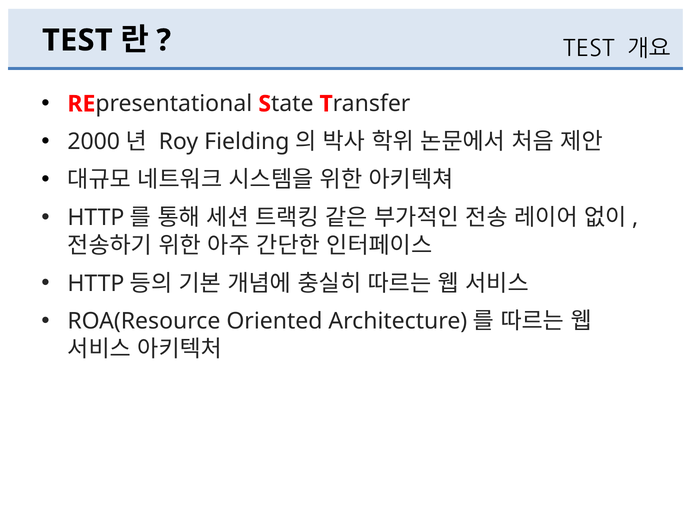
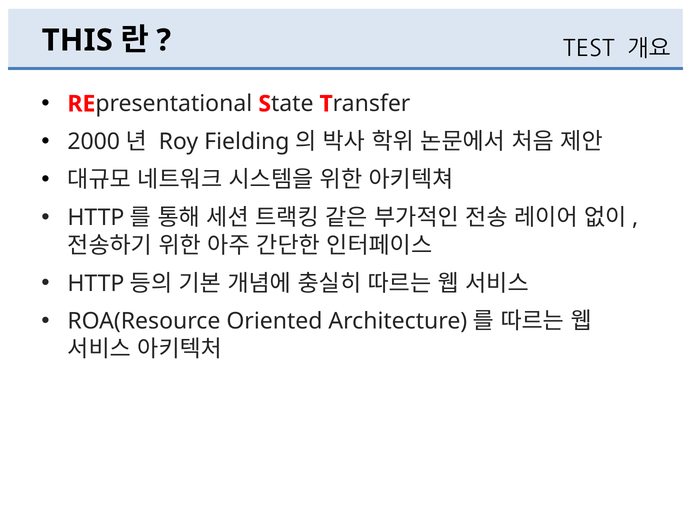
TEST at (77, 40): TEST -> THIS
